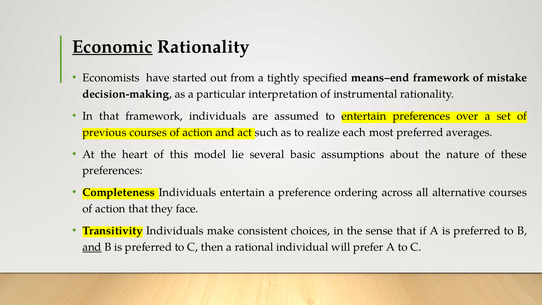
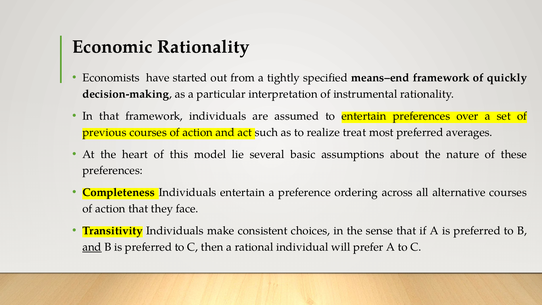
Economic underline: present -> none
mistake: mistake -> quickly
each: each -> treat
